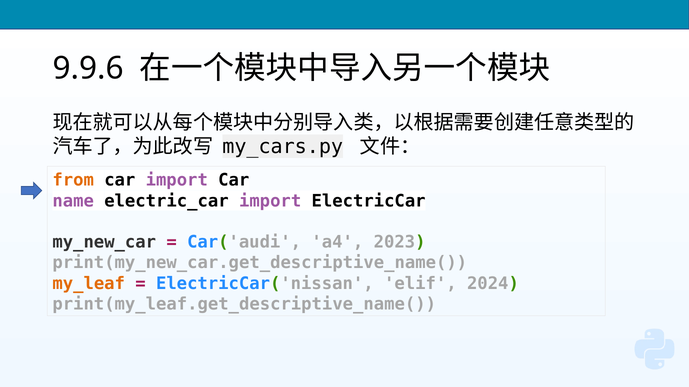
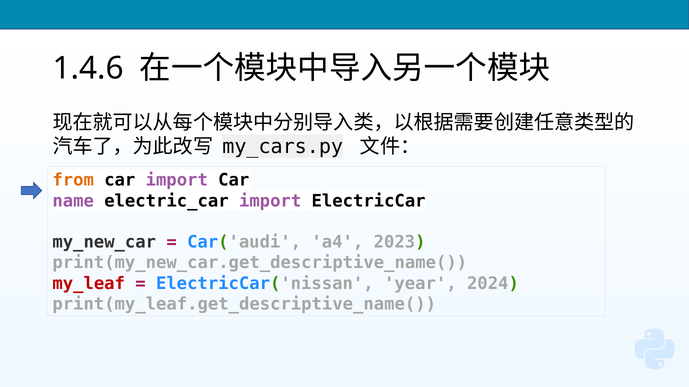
9.9.6: 9.9.6 -> 1.4.6
my_leaf colour: orange -> red
elif: elif -> year
